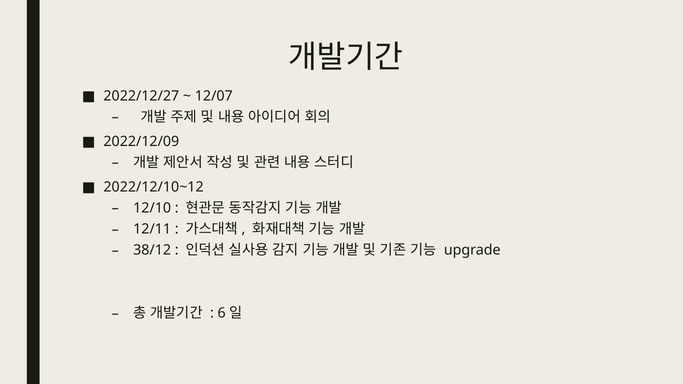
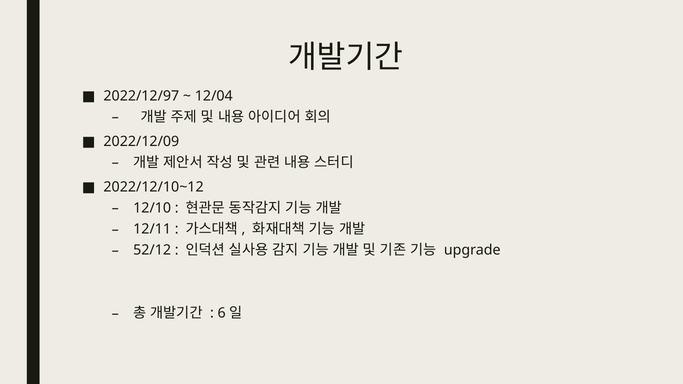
2022/12/27: 2022/12/27 -> 2022/12/97
12/07: 12/07 -> 12/04
38/12: 38/12 -> 52/12
